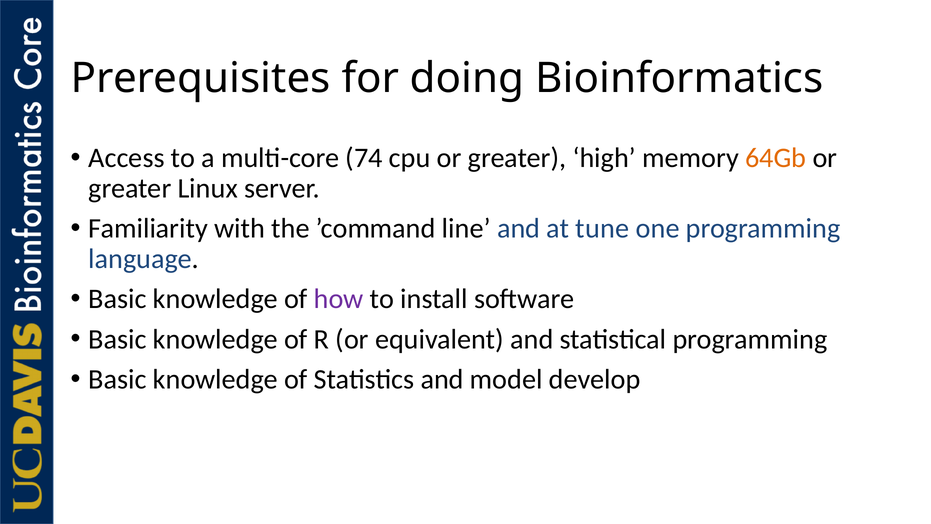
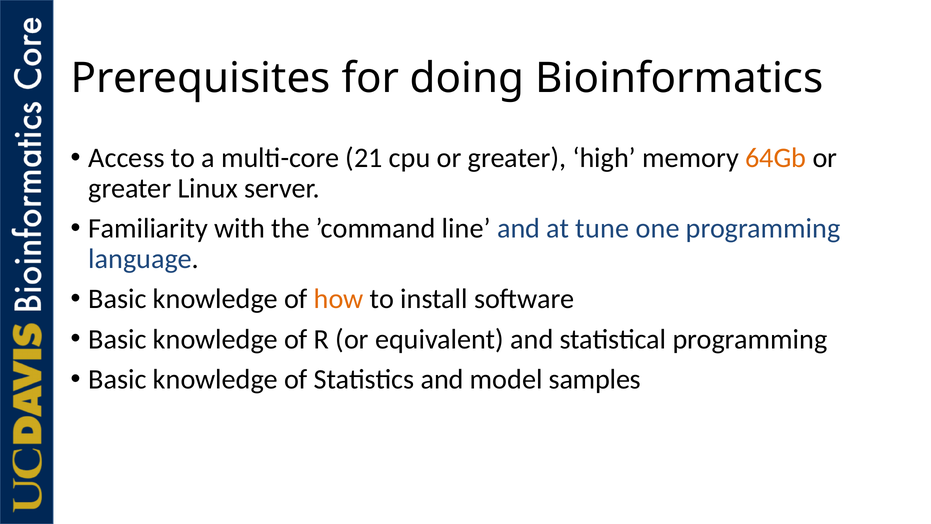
74: 74 -> 21
how colour: purple -> orange
develop: develop -> samples
